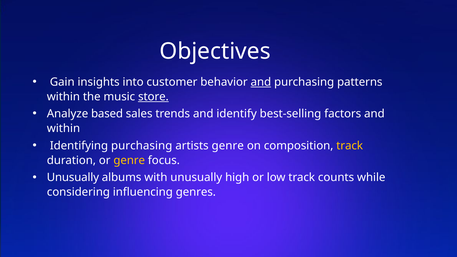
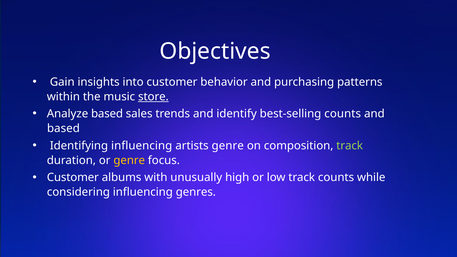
and at (261, 82) underline: present -> none
best-selling factors: factors -> counts
within at (63, 128): within -> based
Identifying purchasing: purchasing -> influencing
track at (350, 146) colour: yellow -> light green
Unusually at (73, 178): Unusually -> Customer
